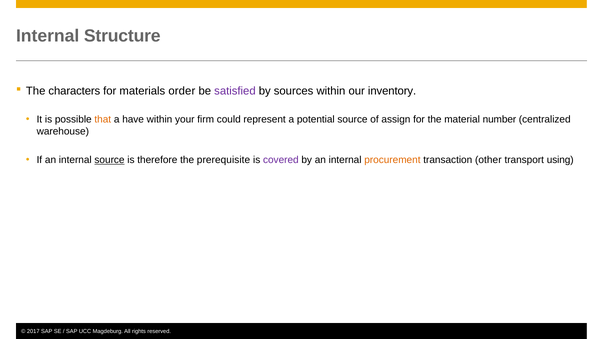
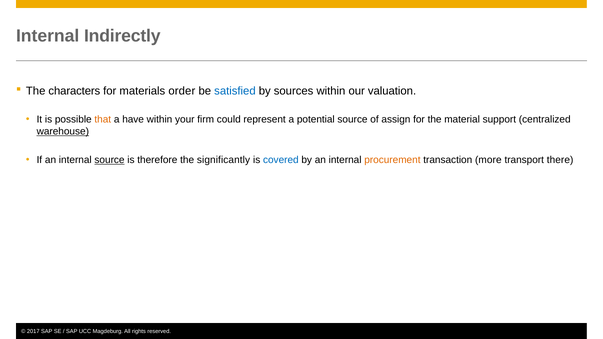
Structure: Structure -> Indirectly
satisfied colour: purple -> blue
inventory: inventory -> valuation
number: number -> support
warehouse underline: none -> present
prerequisite: prerequisite -> significantly
covered colour: purple -> blue
other: other -> more
using: using -> there
